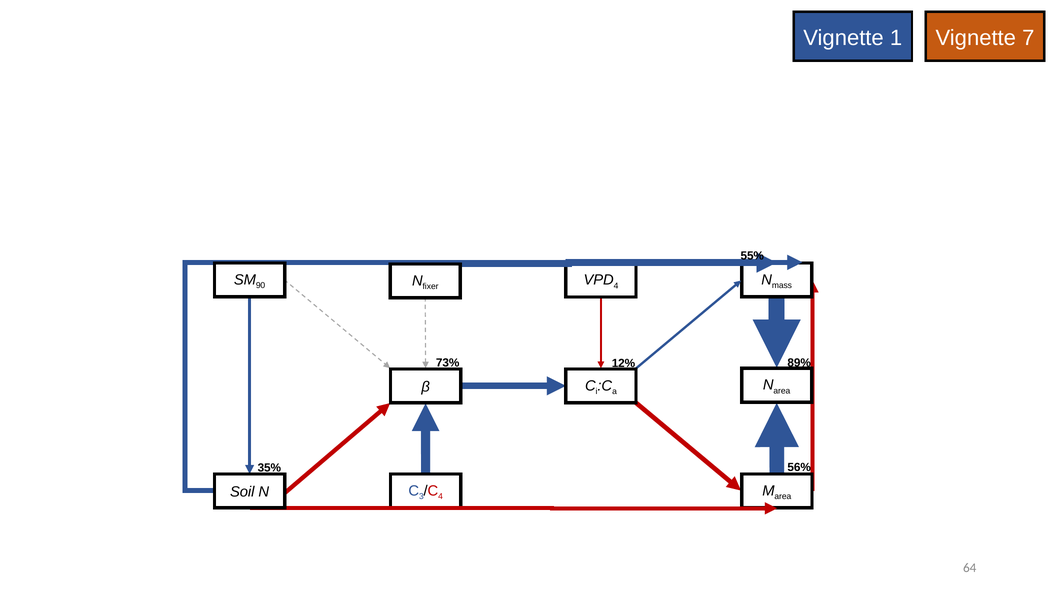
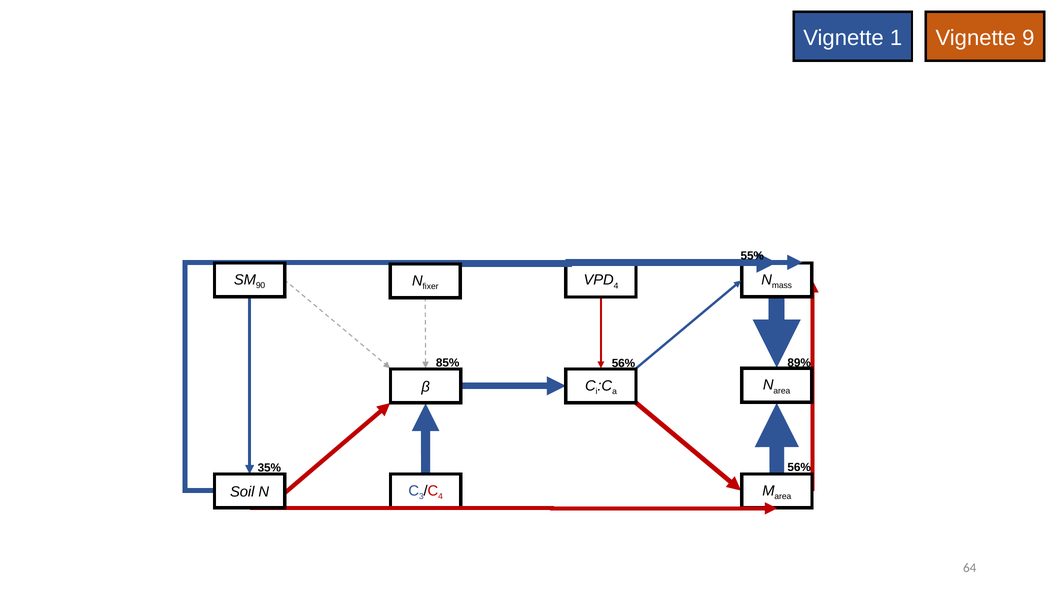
7: 7 -> 9
73%: 73% -> 85%
12% at (623, 363): 12% -> 56%
